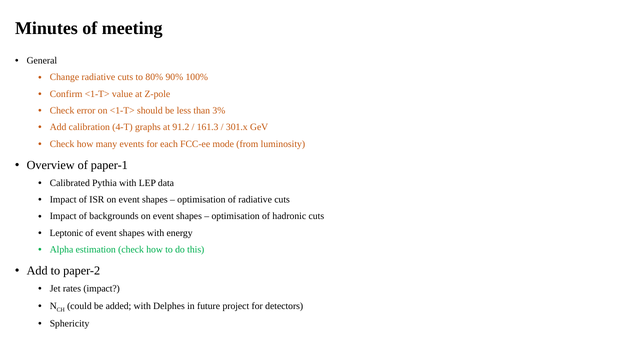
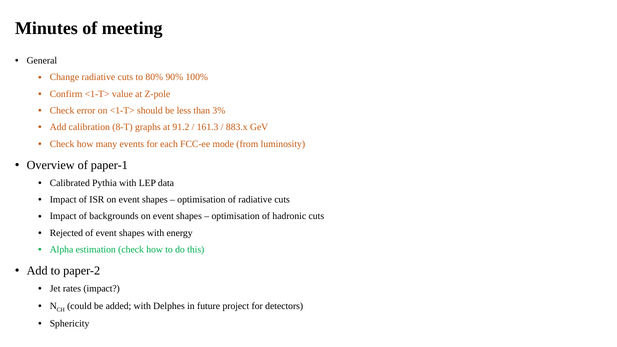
4-T: 4-T -> 8-T
301.x: 301.x -> 883.x
Leptonic: Leptonic -> Rejected
